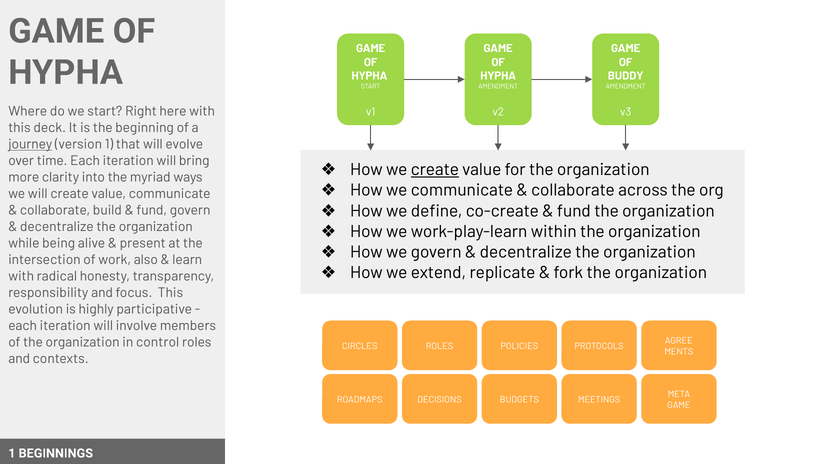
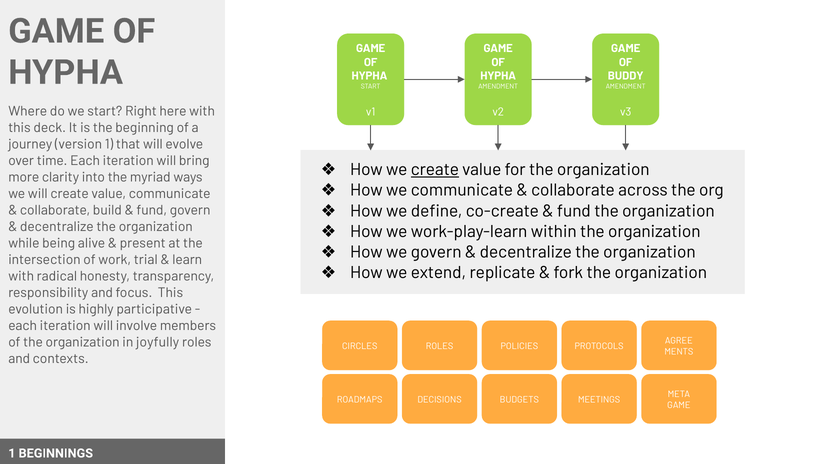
journey underline: present -> none
also: also -> trial
control: control -> joyfully
